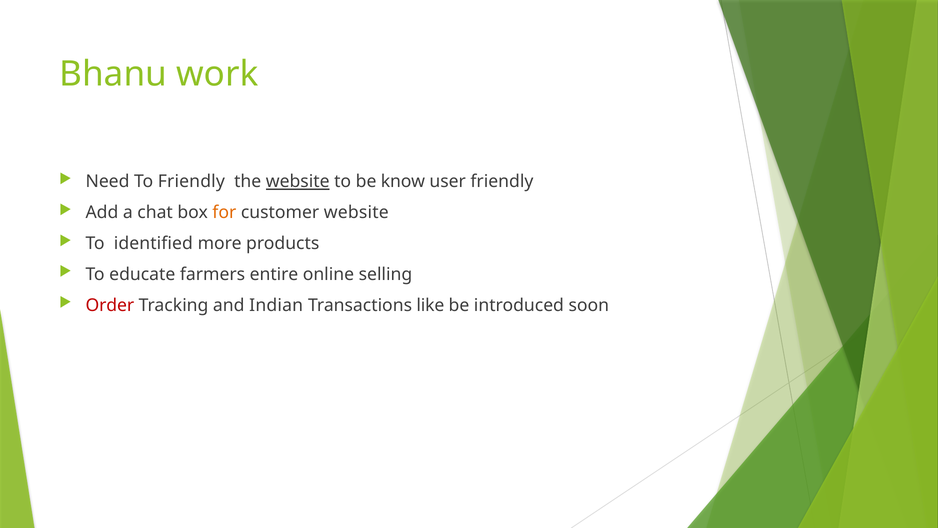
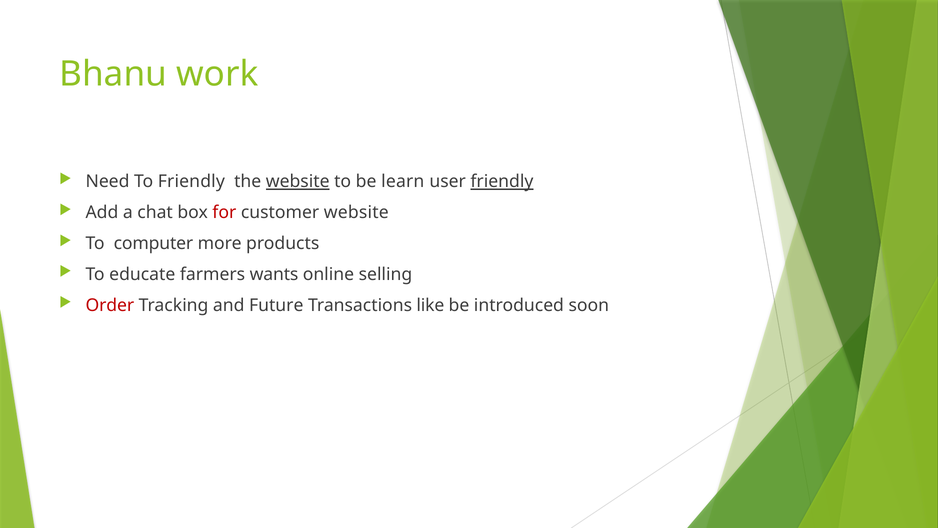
know: know -> learn
friendly at (502, 182) underline: none -> present
for colour: orange -> red
identified: identified -> computer
entire: entire -> wants
Indian: Indian -> Future
